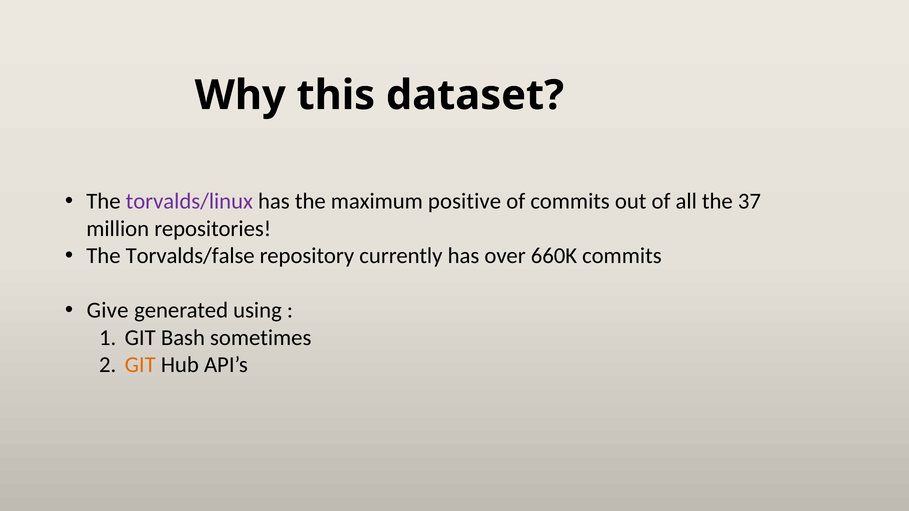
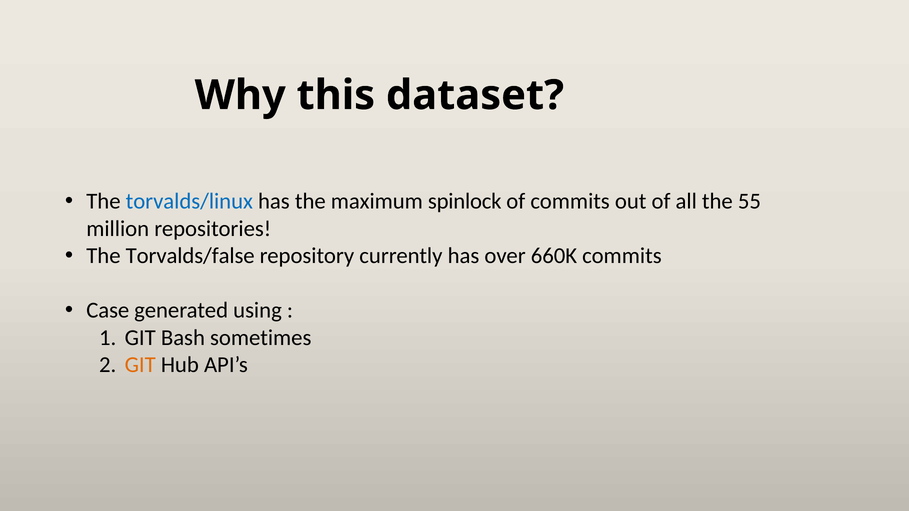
torvalds/linux colour: purple -> blue
positive: positive -> spinlock
37: 37 -> 55
Give: Give -> Case
